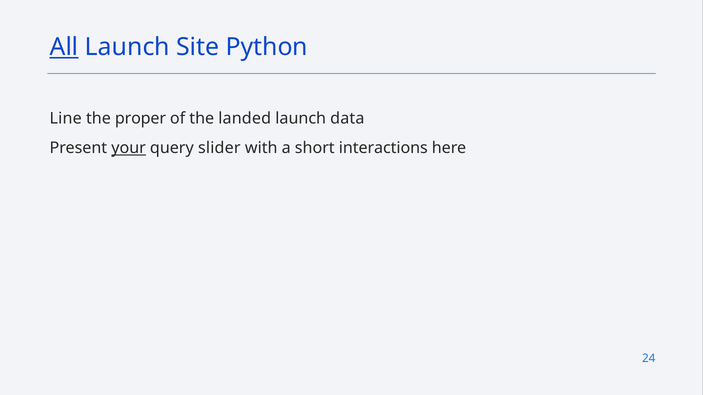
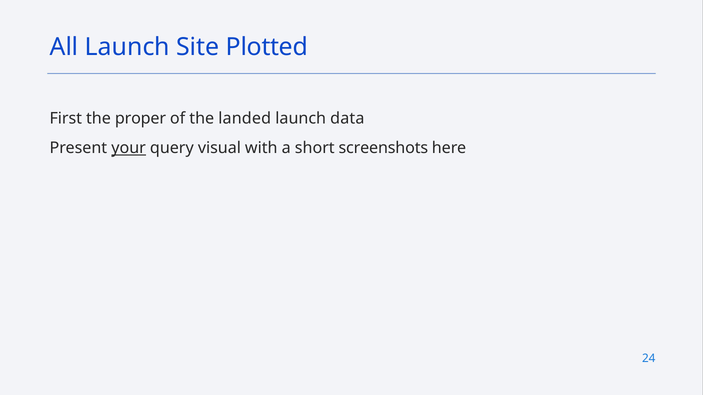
All underline: present -> none
Python: Python -> Plotted
Line: Line -> First
slider: slider -> visual
interactions: interactions -> screenshots
